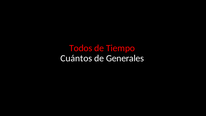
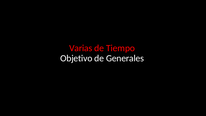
Todos: Todos -> Varias
Cuántos: Cuántos -> Objetivo
